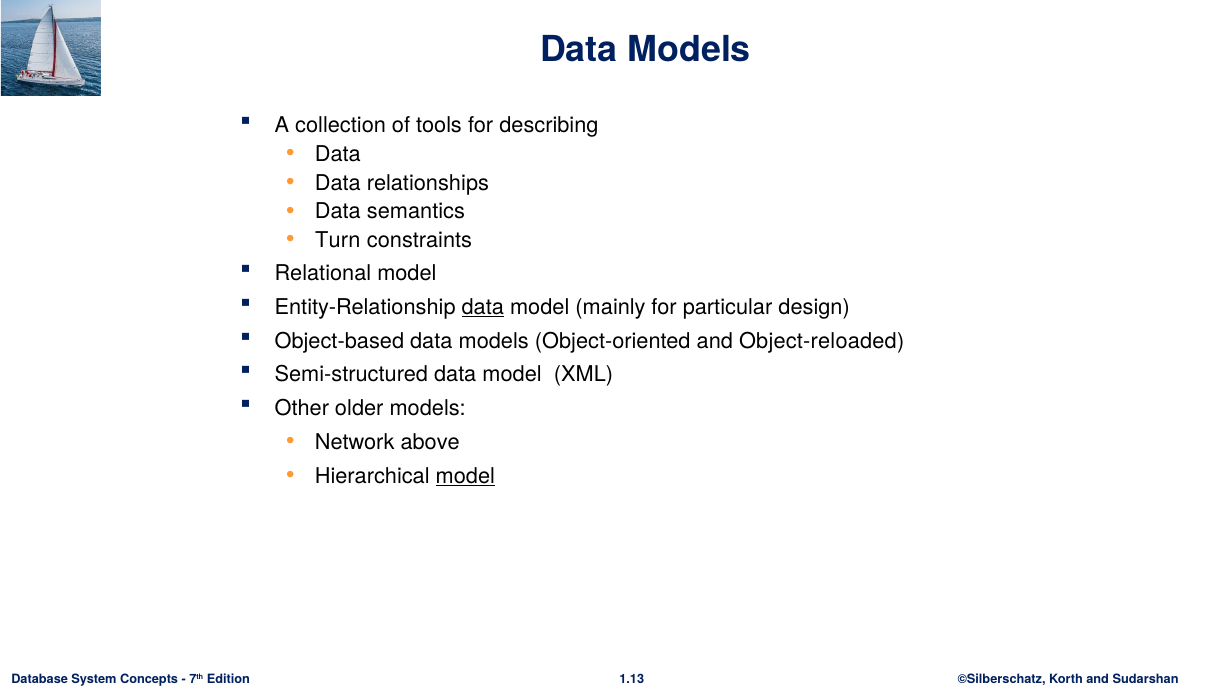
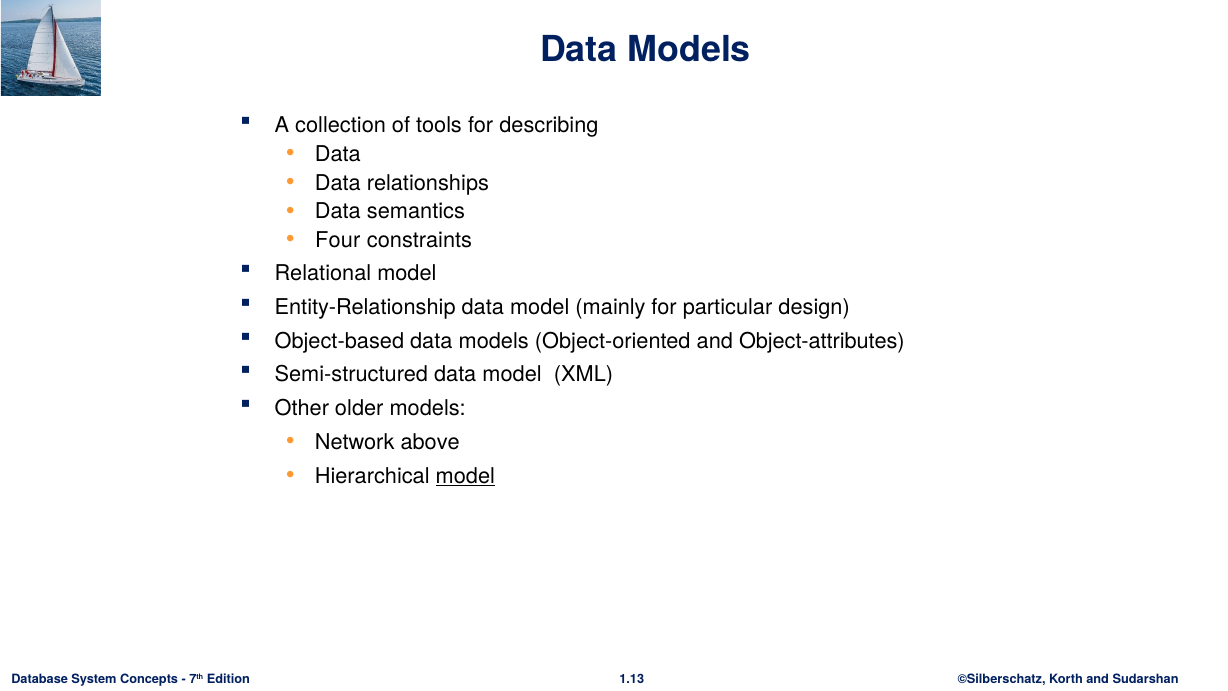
Turn: Turn -> Four
data at (483, 307) underline: present -> none
Object-reloaded: Object-reloaded -> Object-attributes
